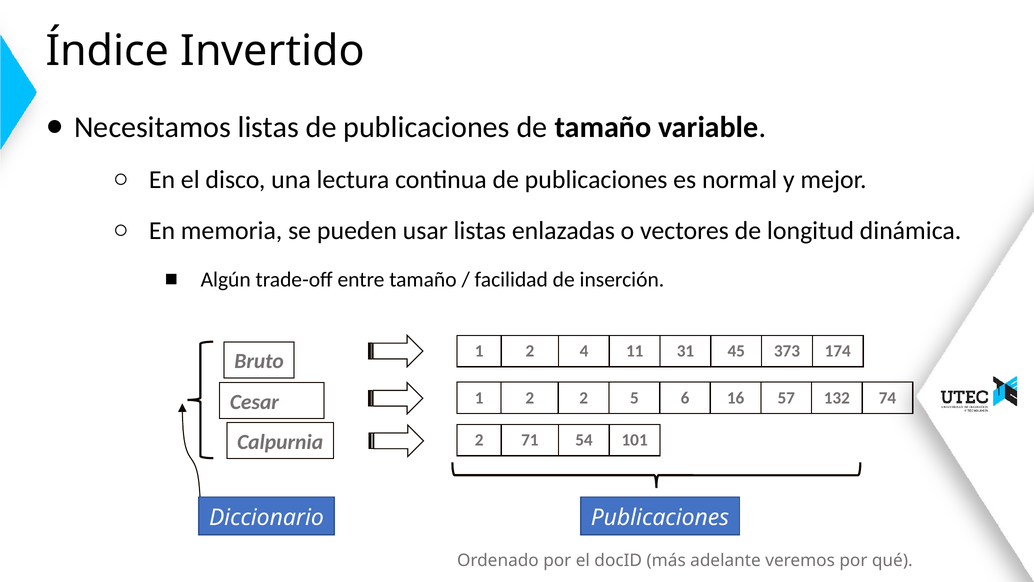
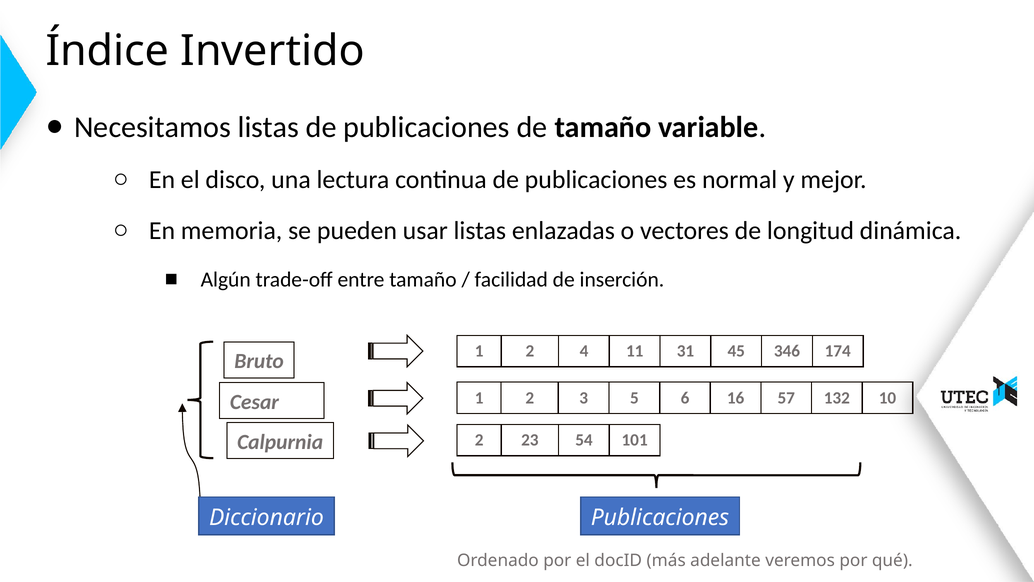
373: 373 -> 346
2 2: 2 -> 3
74: 74 -> 10
71: 71 -> 23
